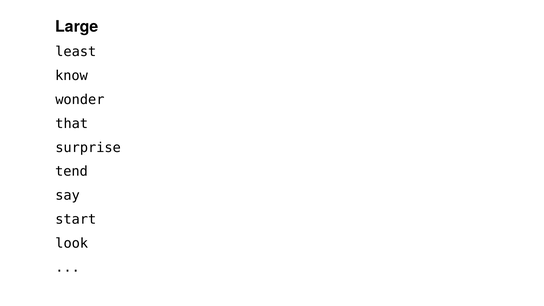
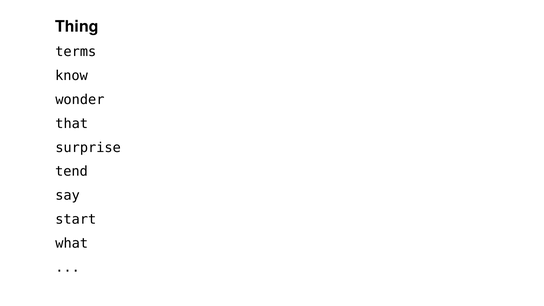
Large: Large -> Thing
least: least -> terms
look: look -> what
